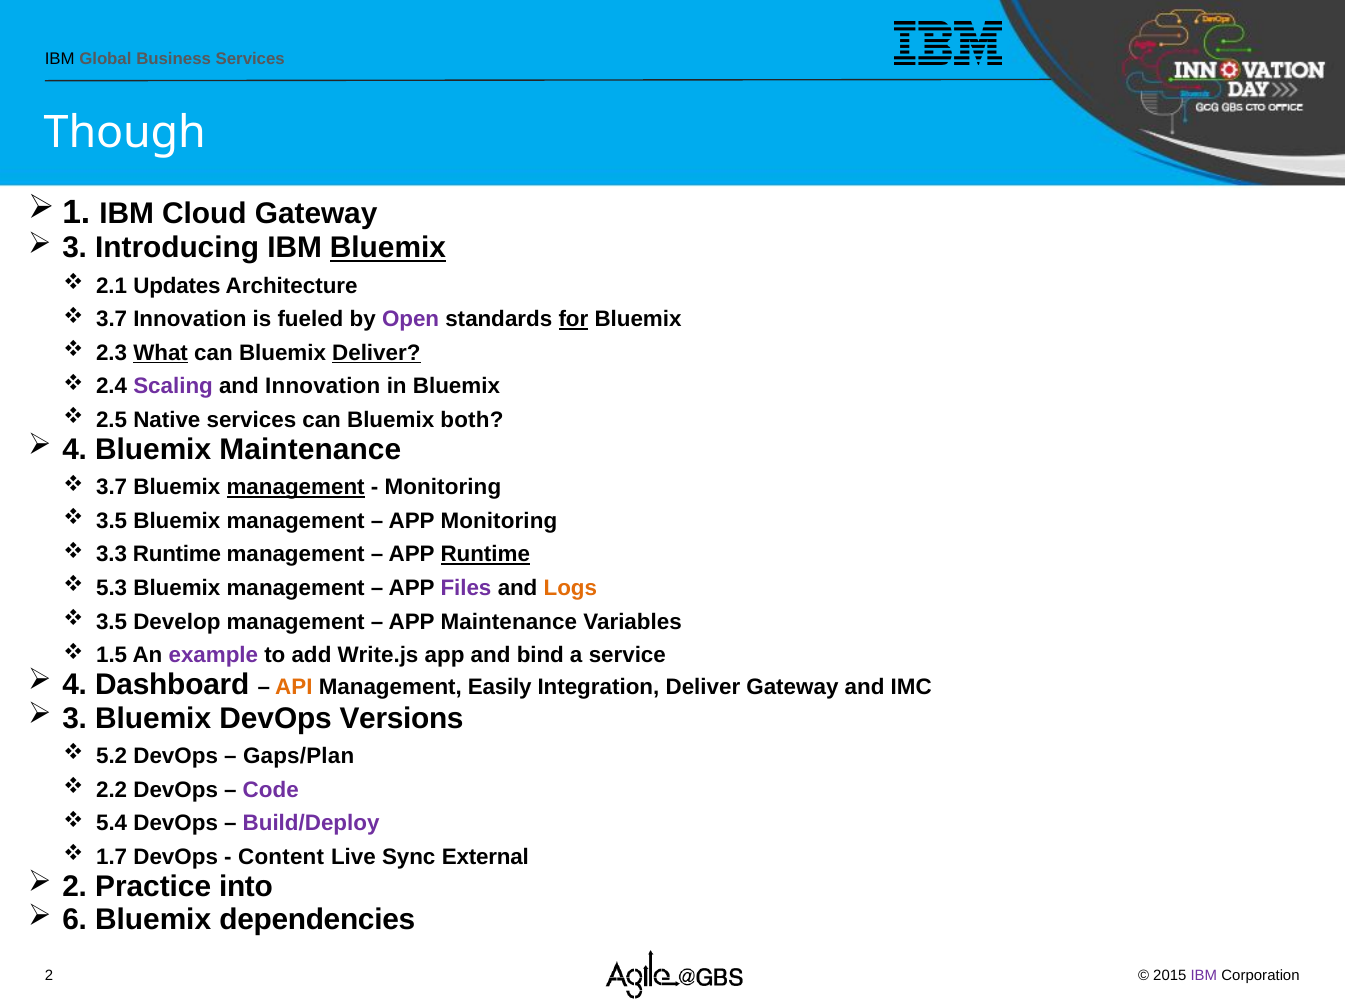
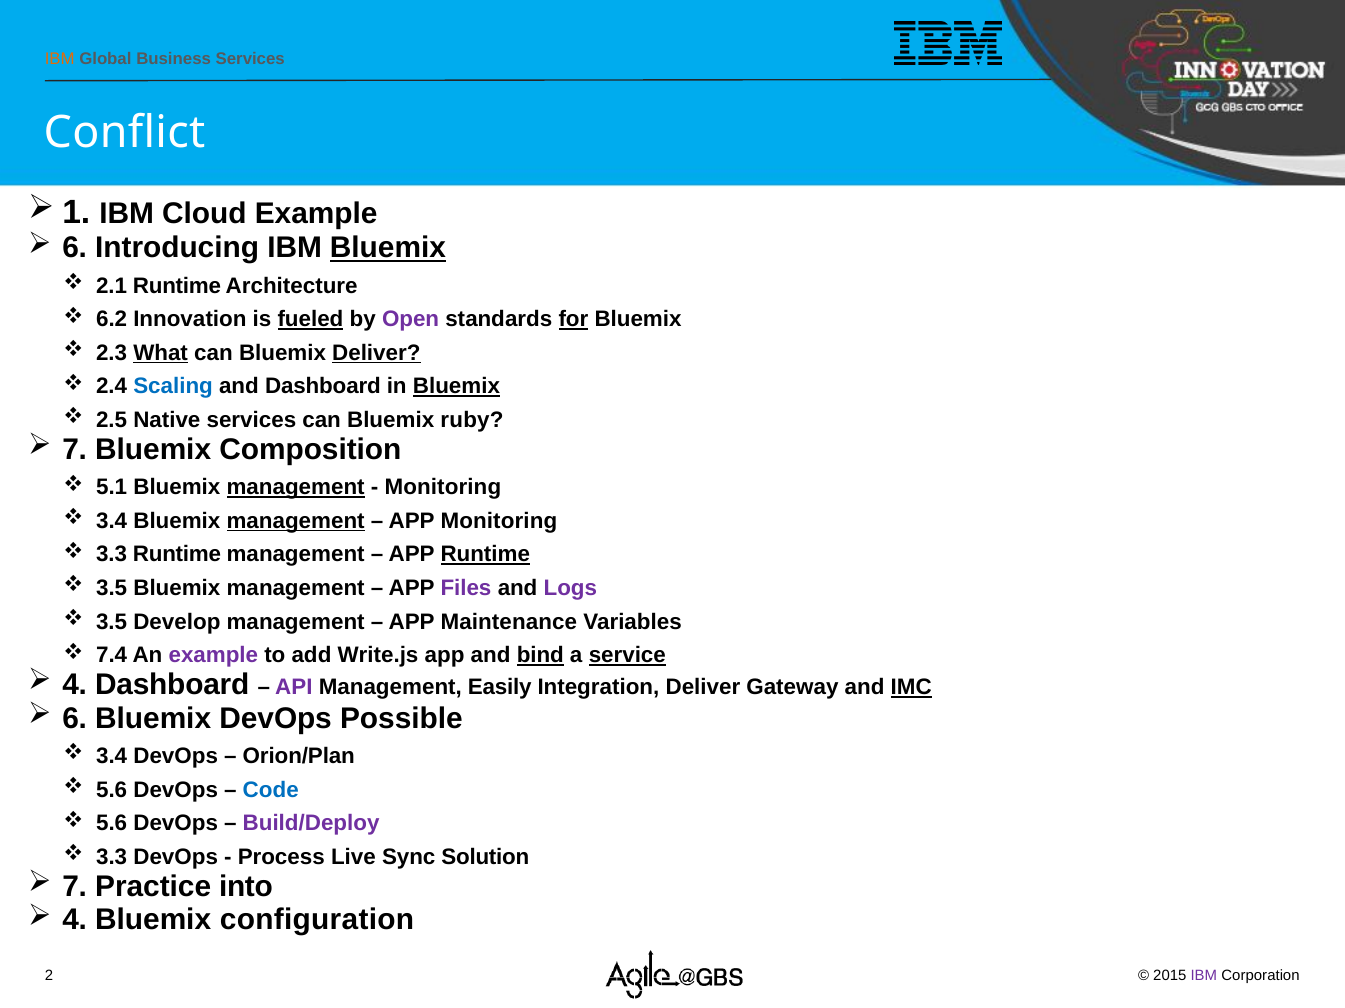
IBM at (60, 59) colour: black -> orange
Though: Though -> Conflict
Cloud Gateway: Gateway -> Example
3 at (75, 248): 3 -> 6
2.1 Updates: Updates -> Runtime
3.7 at (112, 319): 3.7 -> 6.2
fueled underline: none -> present
Scaling colour: purple -> blue
and Innovation: Innovation -> Dashboard
Bluemix at (456, 387) underline: none -> present
both: both -> ruby
4 at (75, 450): 4 -> 7
Bluemix Maintenance: Maintenance -> Composition
3.7 at (112, 488): 3.7 -> 5.1
3.5 at (112, 521): 3.5 -> 3.4
management at (296, 521) underline: none -> present
5.3 at (112, 588): 5.3 -> 3.5
Logs colour: orange -> purple
1.5: 1.5 -> 7.4
bind underline: none -> present
service underline: none -> present
API colour: orange -> purple
IMC underline: none -> present
3 at (75, 719): 3 -> 6
Versions: Versions -> Possible
5.2 at (112, 757): 5.2 -> 3.4
Gaps/Plan: Gaps/Plan -> Orion/Plan
2.2 at (112, 790): 2.2 -> 5.6
Code colour: purple -> blue
5.4 at (112, 824): 5.4 -> 5.6
1.7 at (112, 857): 1.7 -> 3.3
Content: Content -> Process
External: External -> Solution
2 at (75, 887): 2 -> 7
6 at (75, 921): 6 -> 4
dependencies: dependencies -> configuration
